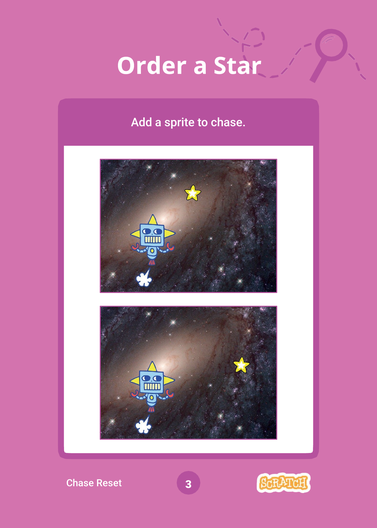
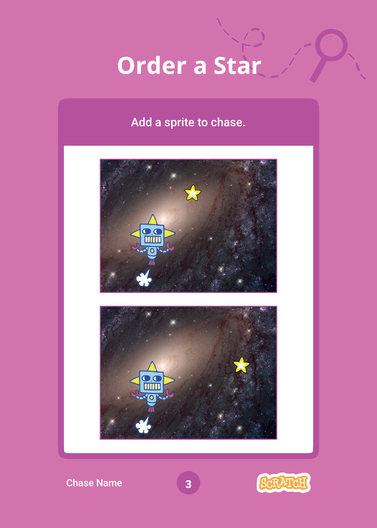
Reset: Reset -> Name
